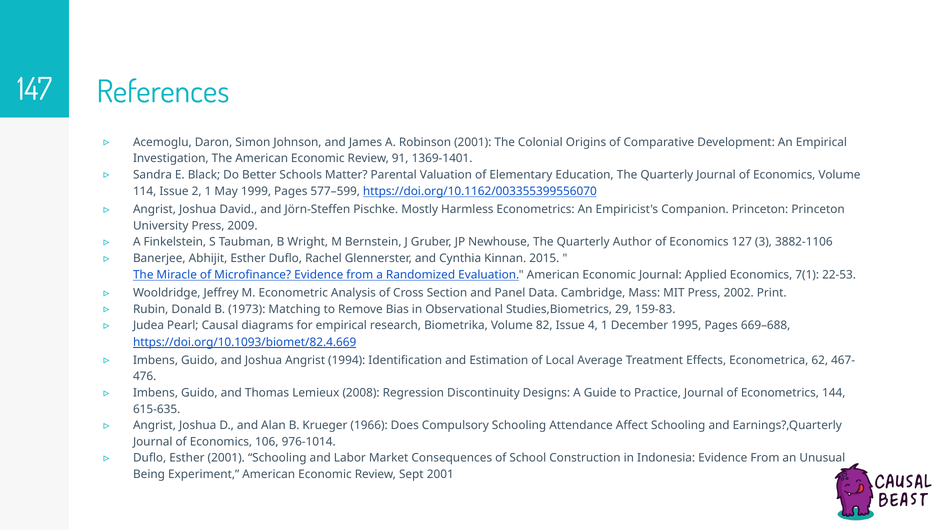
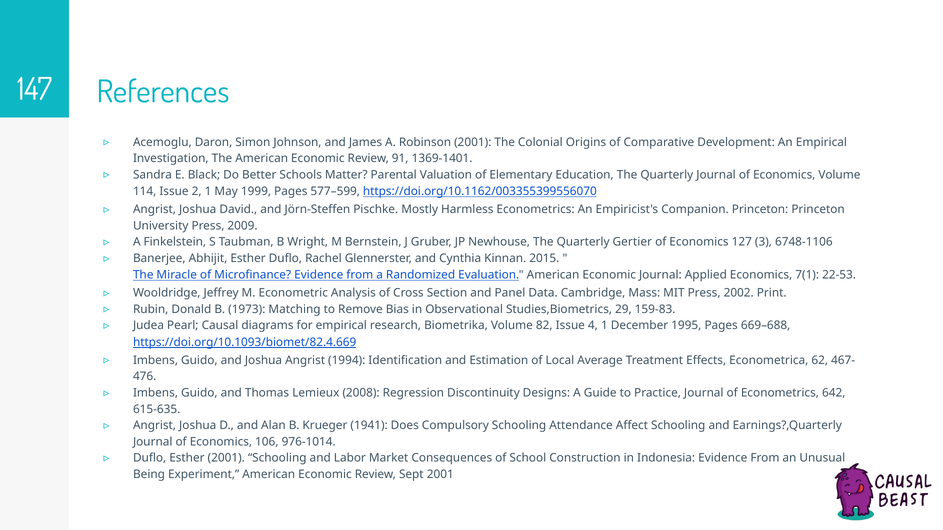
Author: Author -> Gertier
3882-1106: 3882-1106 -> 6748-1106
144: 144 -> 642
1966: 1966 -> 1941
